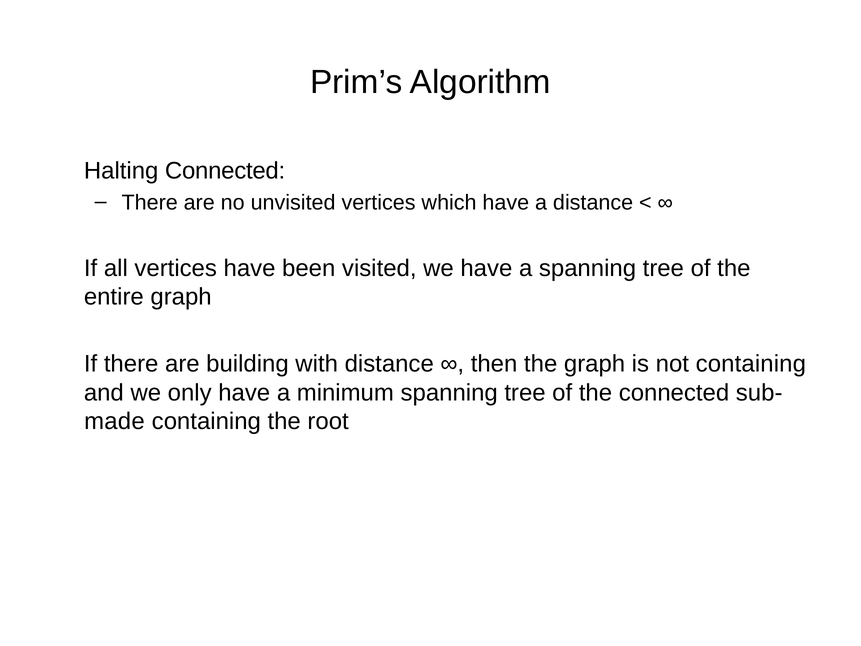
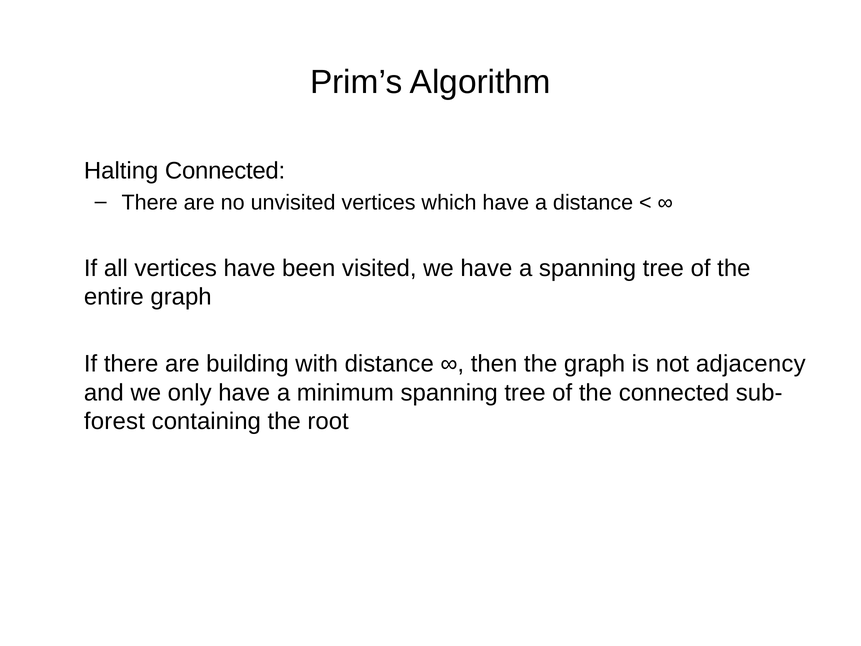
not containing: containing -> adjacency
made: made -> forest
